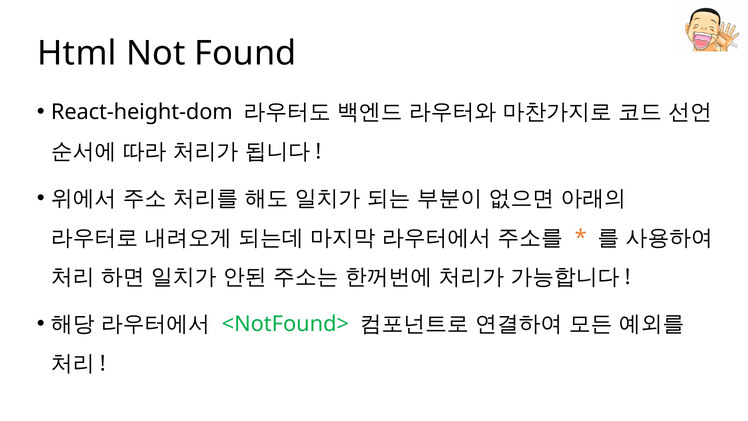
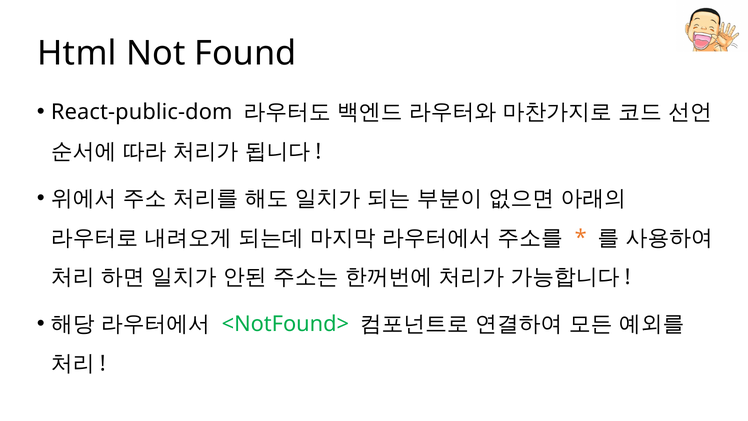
React-height-dom: React-height-dom -> React-public-dom
